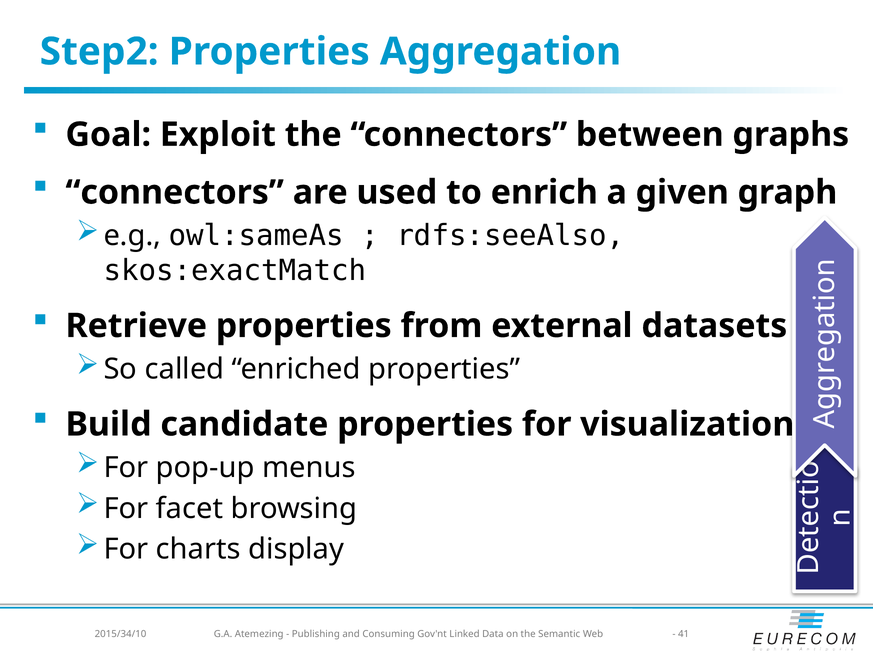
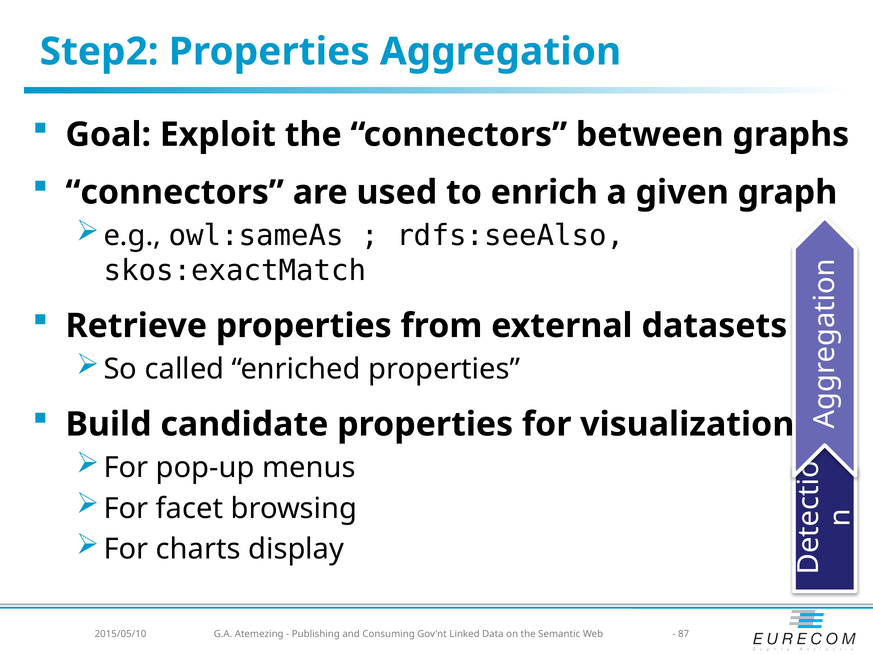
2015/34/10: 2015/34/10 -> 2015/05/10
41: 41 -> 87
